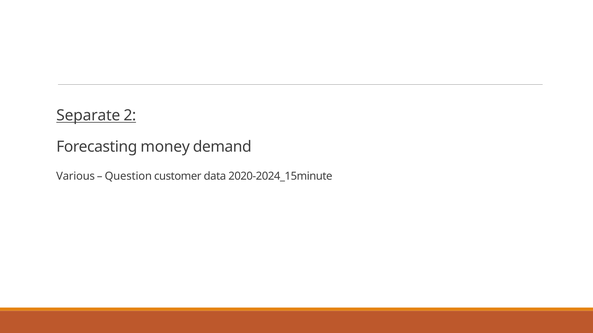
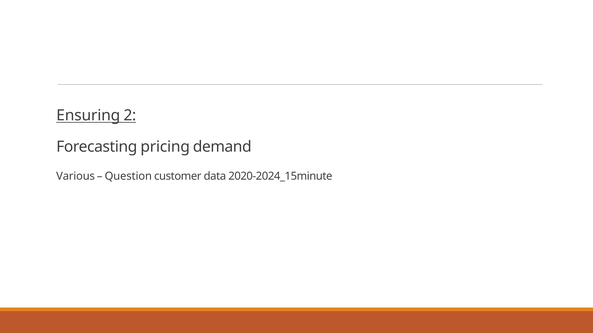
Separate: Separate -> Ensuring
money: money -> pricing
